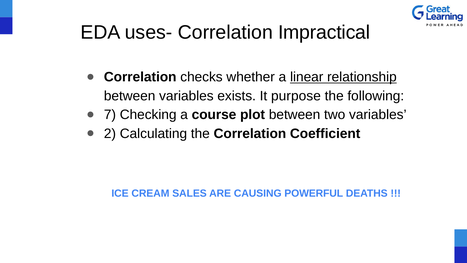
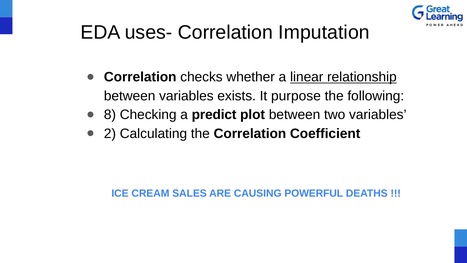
Impractical: Impractical -> Imputation
7: 7 -> 8
course: course -> predict
